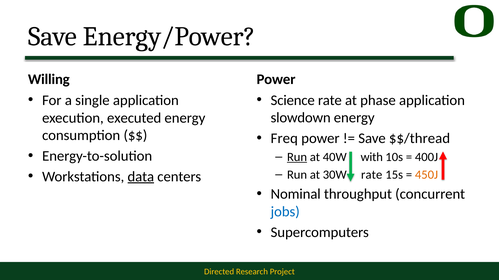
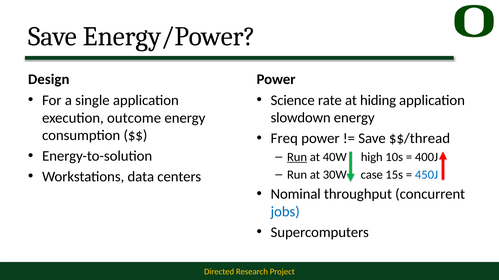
Willing: Willing -> Design
phase: phase -> hiding
executed: executed -> outcome
with: with -> high
30W rate: rate -> case
450J colour: orange -> blue
data underline: present -> none
